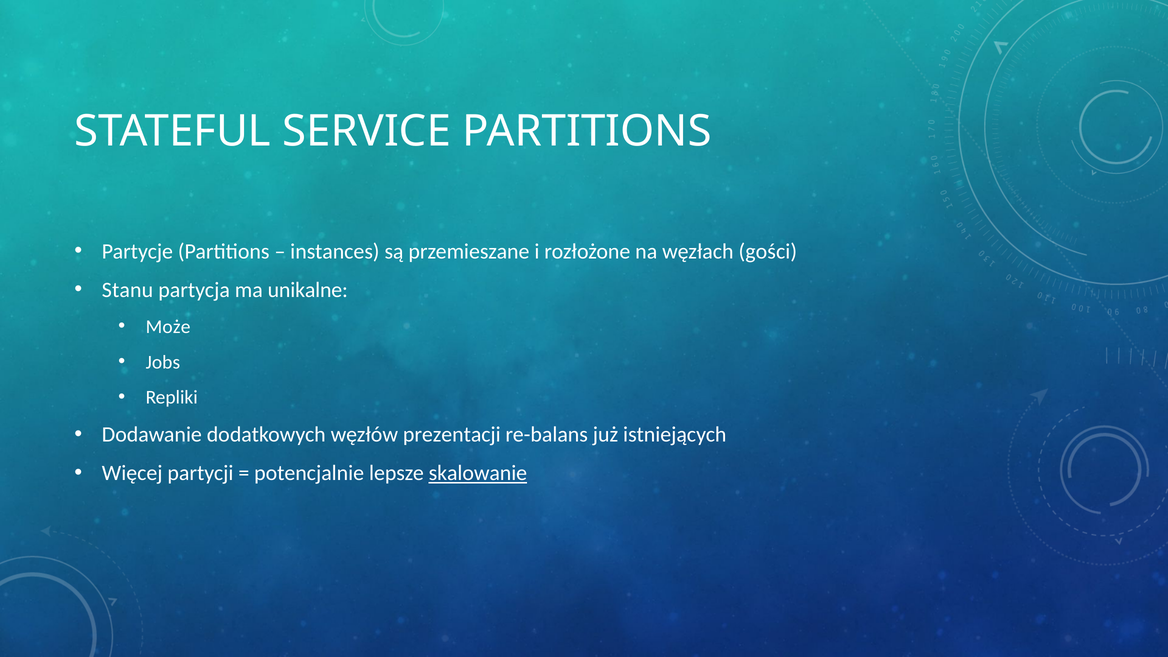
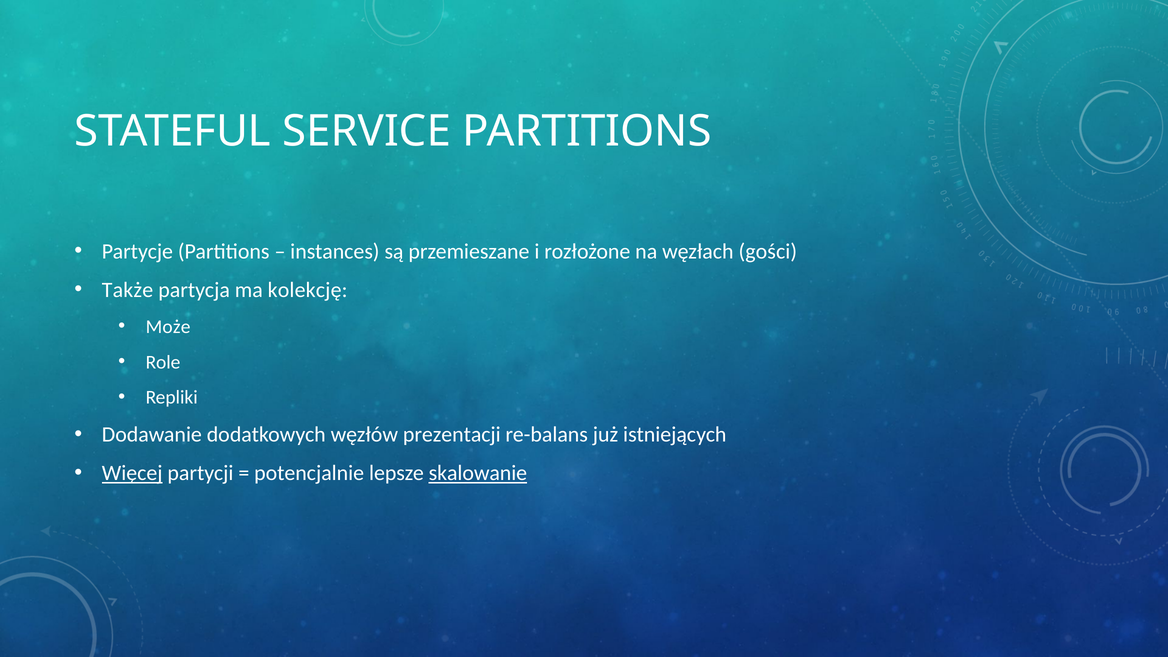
Stanu: Stanu -> Także
unikalne: unikalne -> kolekcję
Jobs: Jobs -> Role
Więcej underline: none -> present
